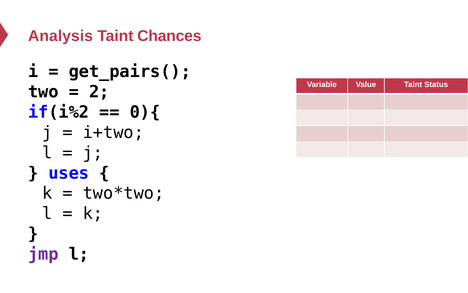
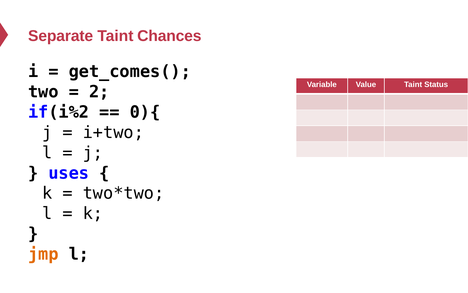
Analysis: Analysis -> Separate
get_pairs(: get_pairs( -> get_comes(
jmp colour: purple -> orange
